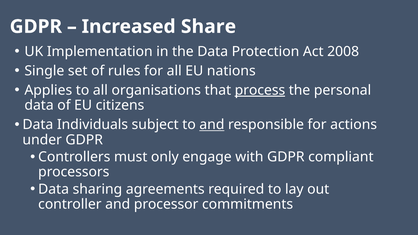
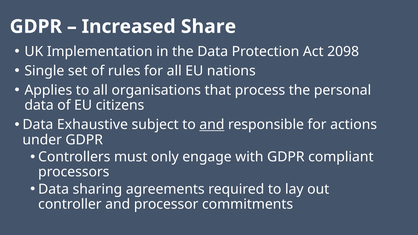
2008: 2008 -> 2098
process underline: present -> none
Individuals: Individuals -> Exhaustive
